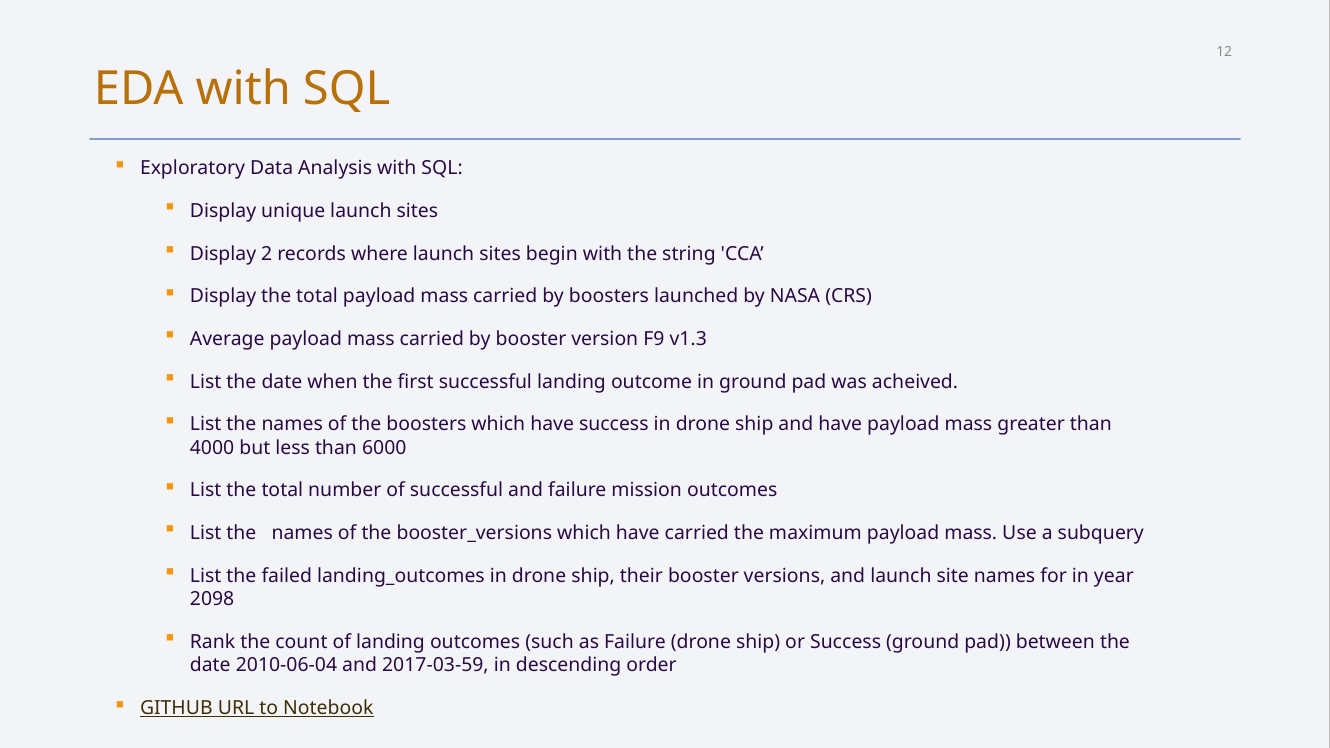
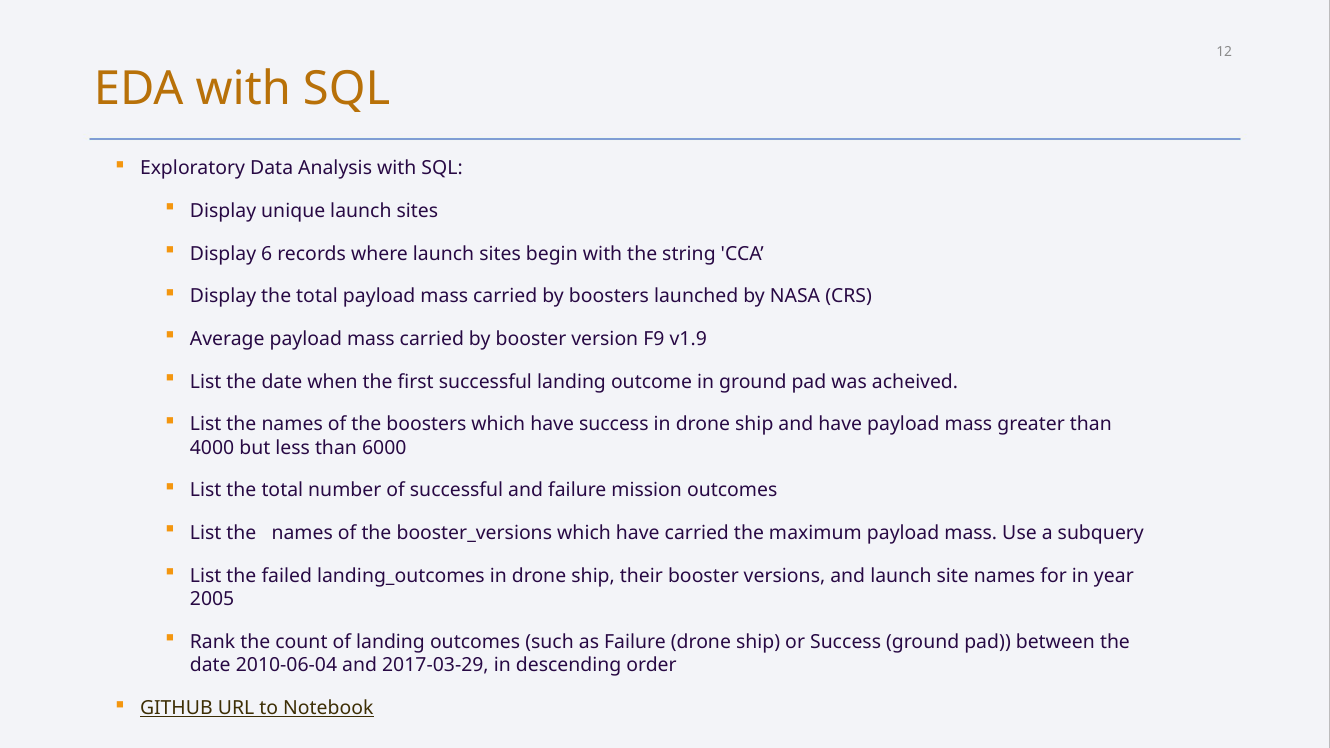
2: 2 -> 6
v1.3: v1.3 -> v1.9
2098: 2098 -> 2005
2017-03-59: 2017-03-59 -> 2017-03-29
